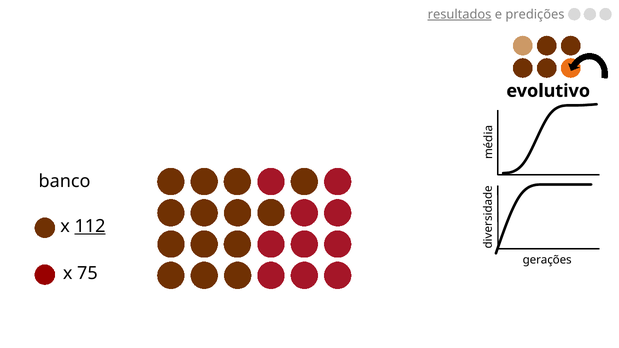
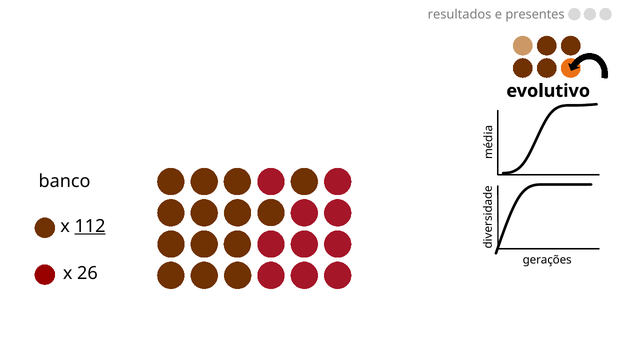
resultados underline: present -> none
predições: predições -> presentes
75: 75 -> 26
